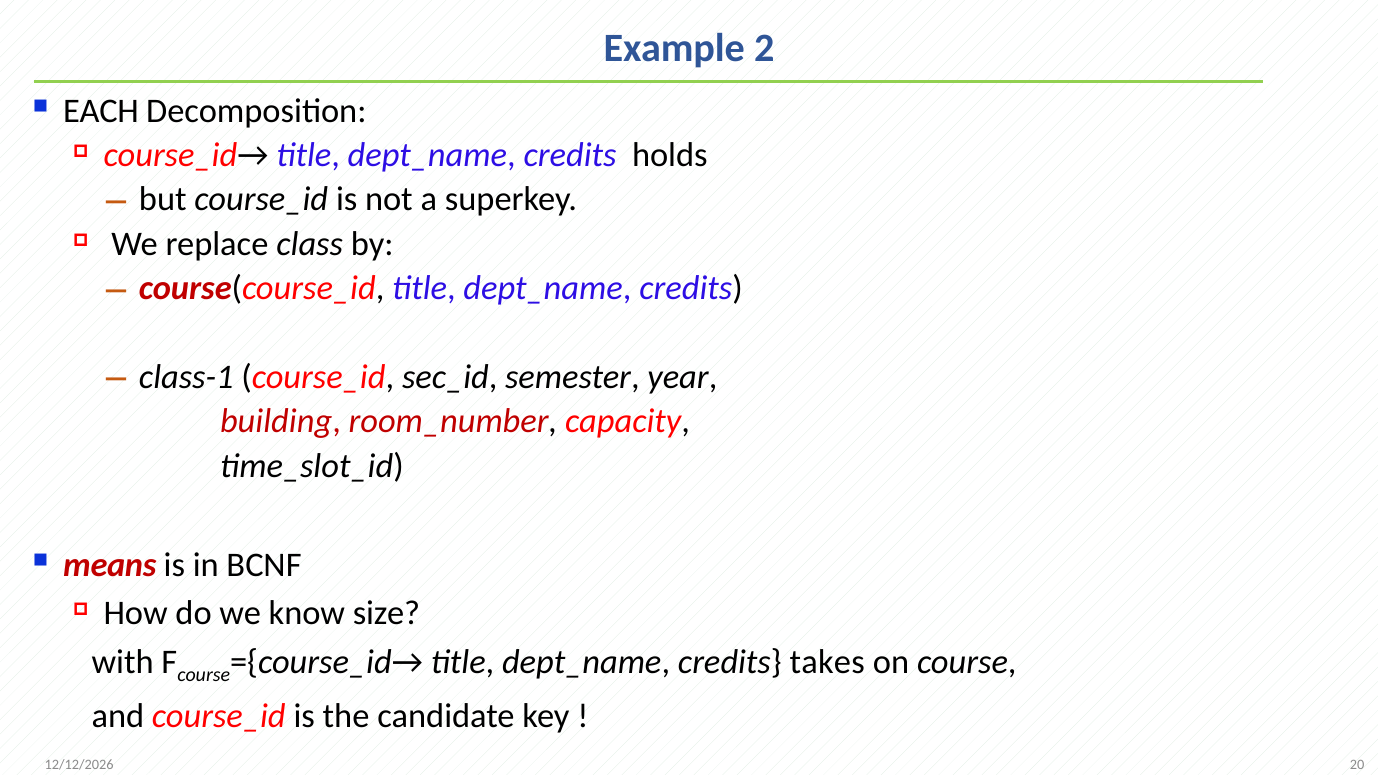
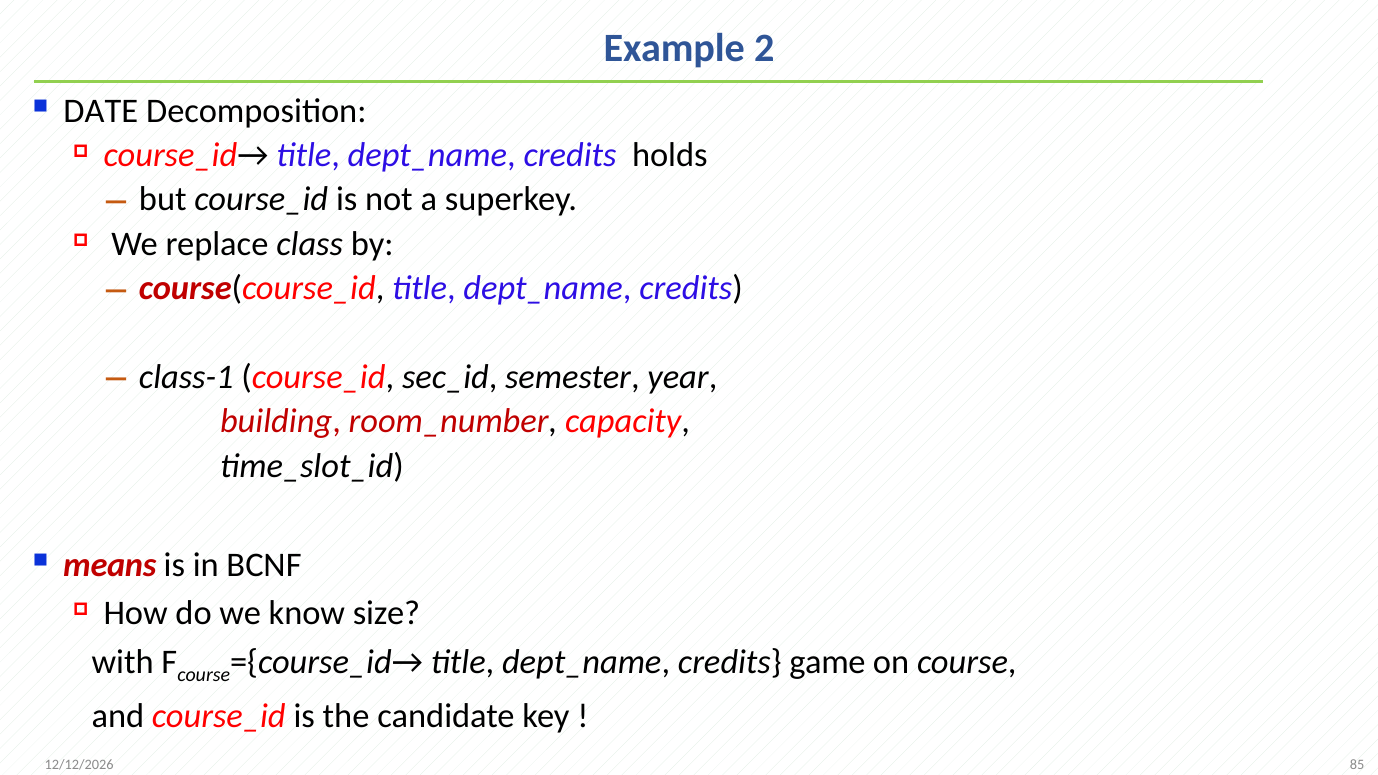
EACH: EACH -> DATE
takes: takes -> game
20: 20 -> 85
